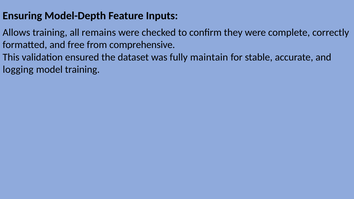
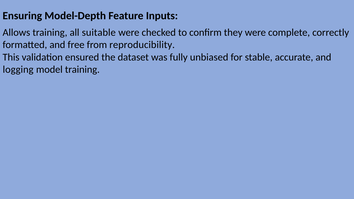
remains: remains -> suitable
comprehensive: comprehensive -> reproducibility
maintain: maintain -> unbiased
